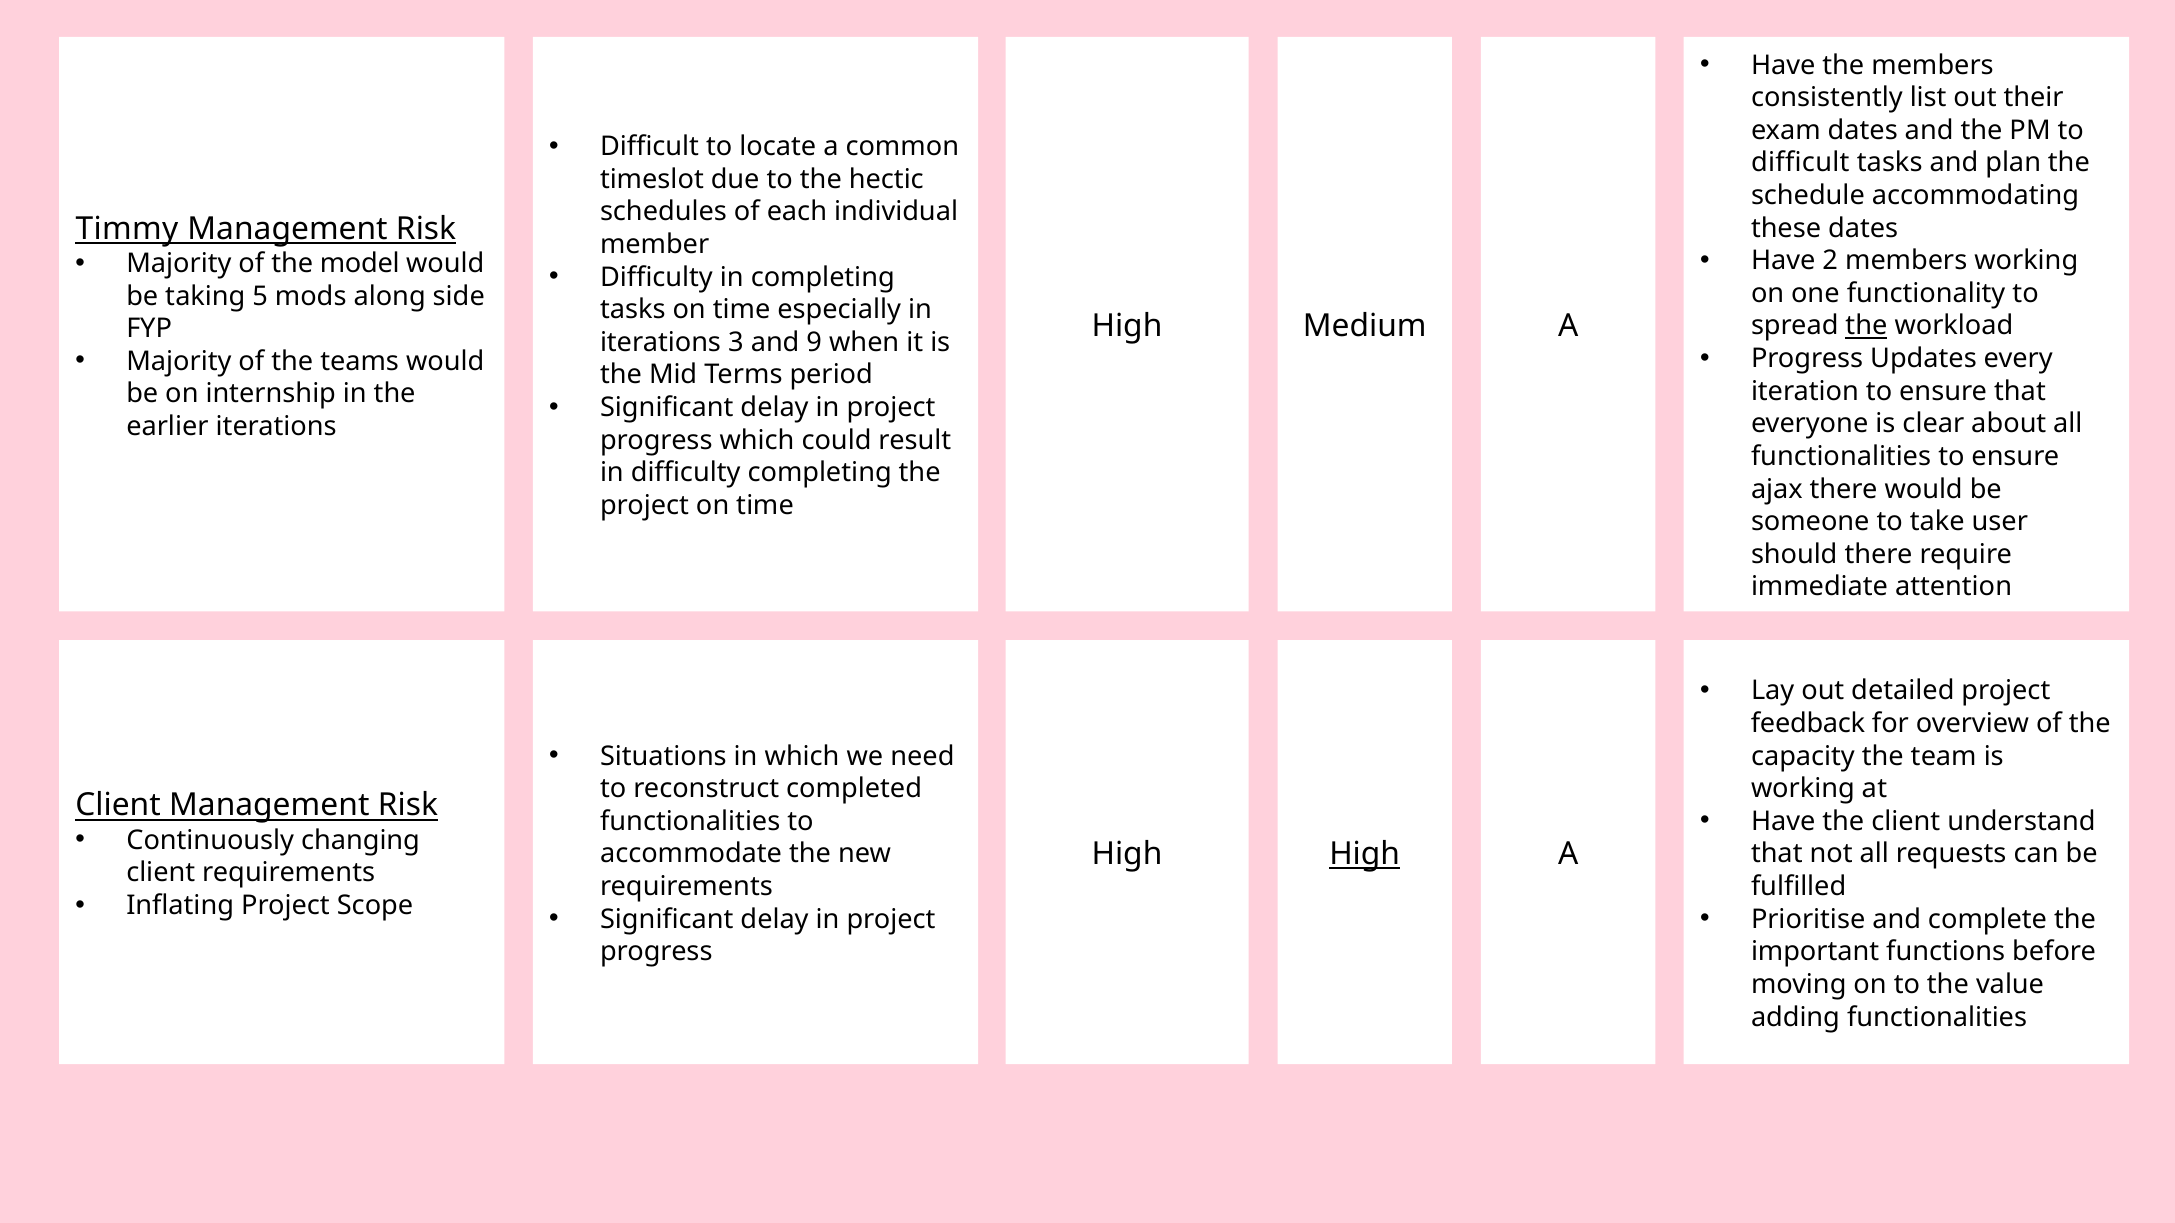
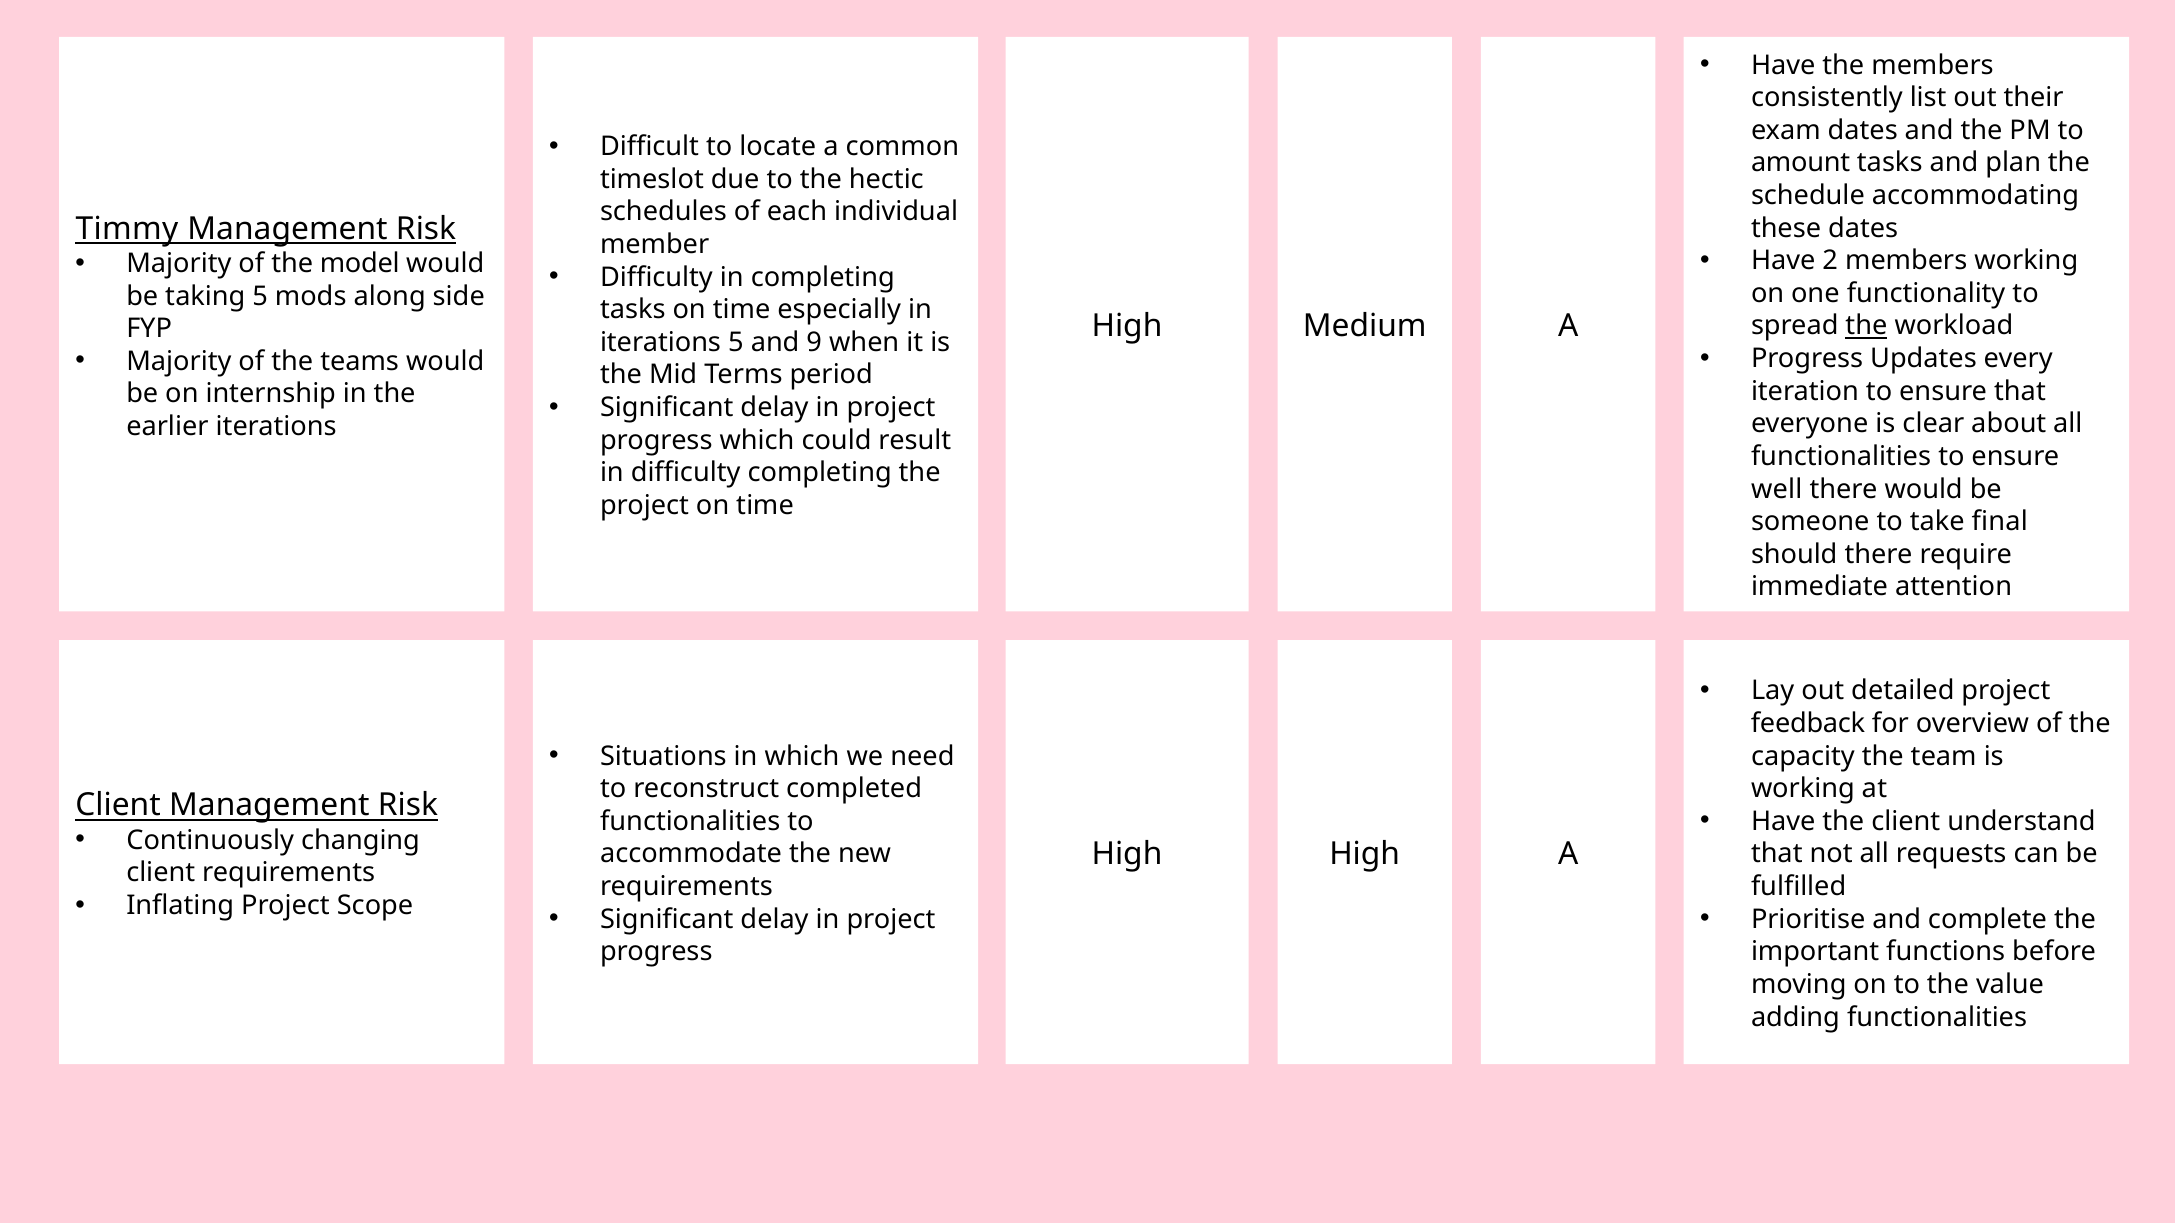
difficult at (1800, 163): difficult -> amount
iterations 3: 3 -> 5
ajax: ajax -> well
user: user -> final
High at (1365, 855) underline: present -> none
